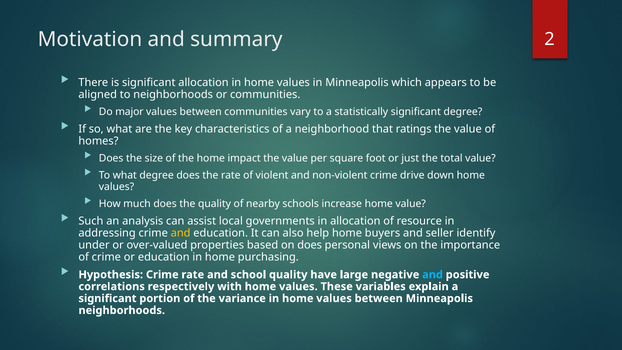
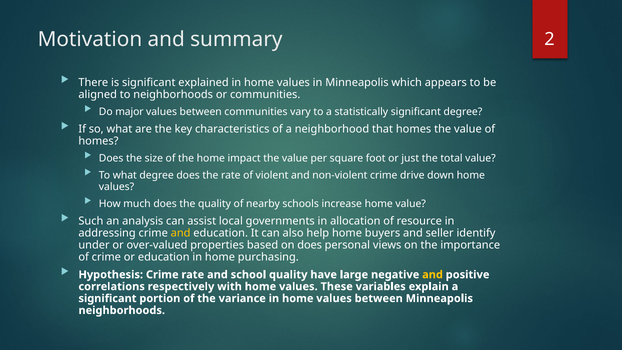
significant allocation: allocation -> explained
that ratings: ratings -> homes
and at (433, 275) colour: light blue -> yellow
